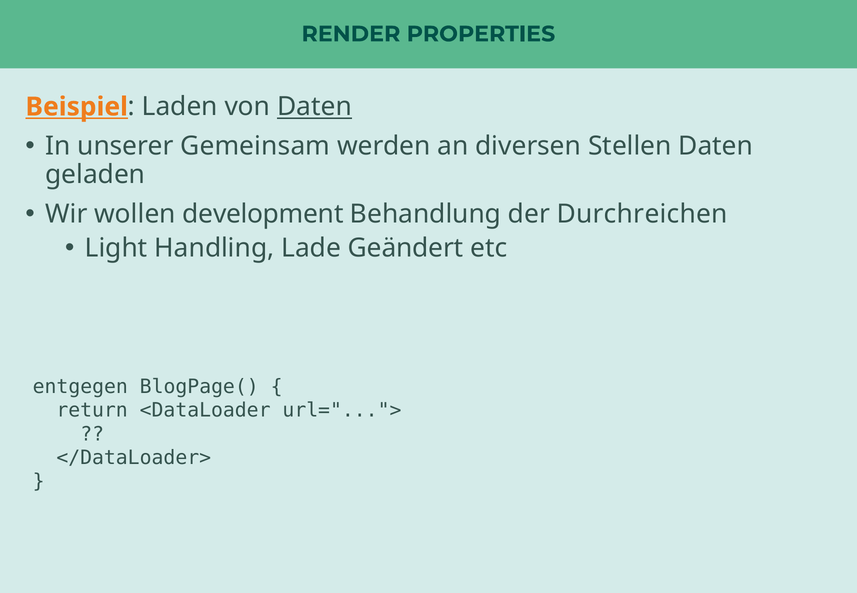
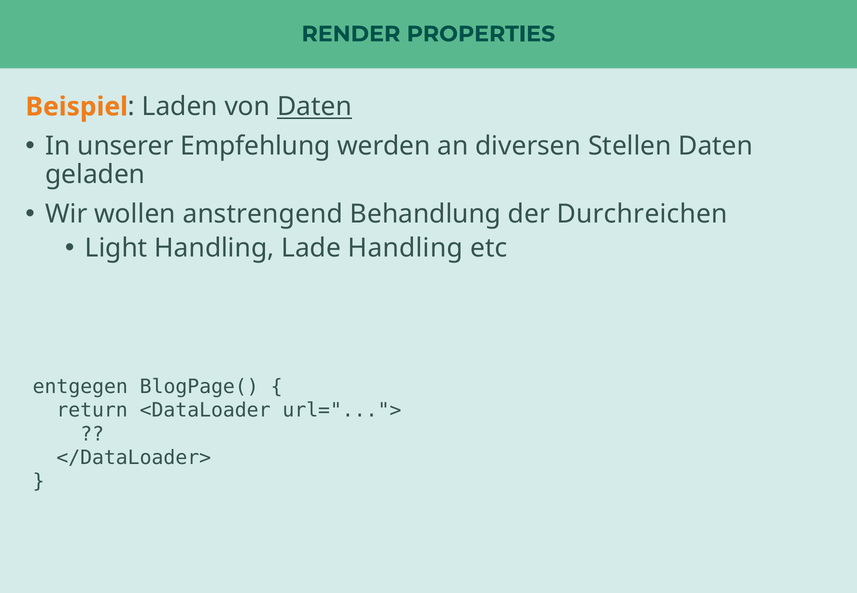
Beispiel underline: present -> none
Gemeinsam: Gemeinsam -> Empfehlung
development: development -> anstrengend
Lade Geändert: Geändert -> Handling
